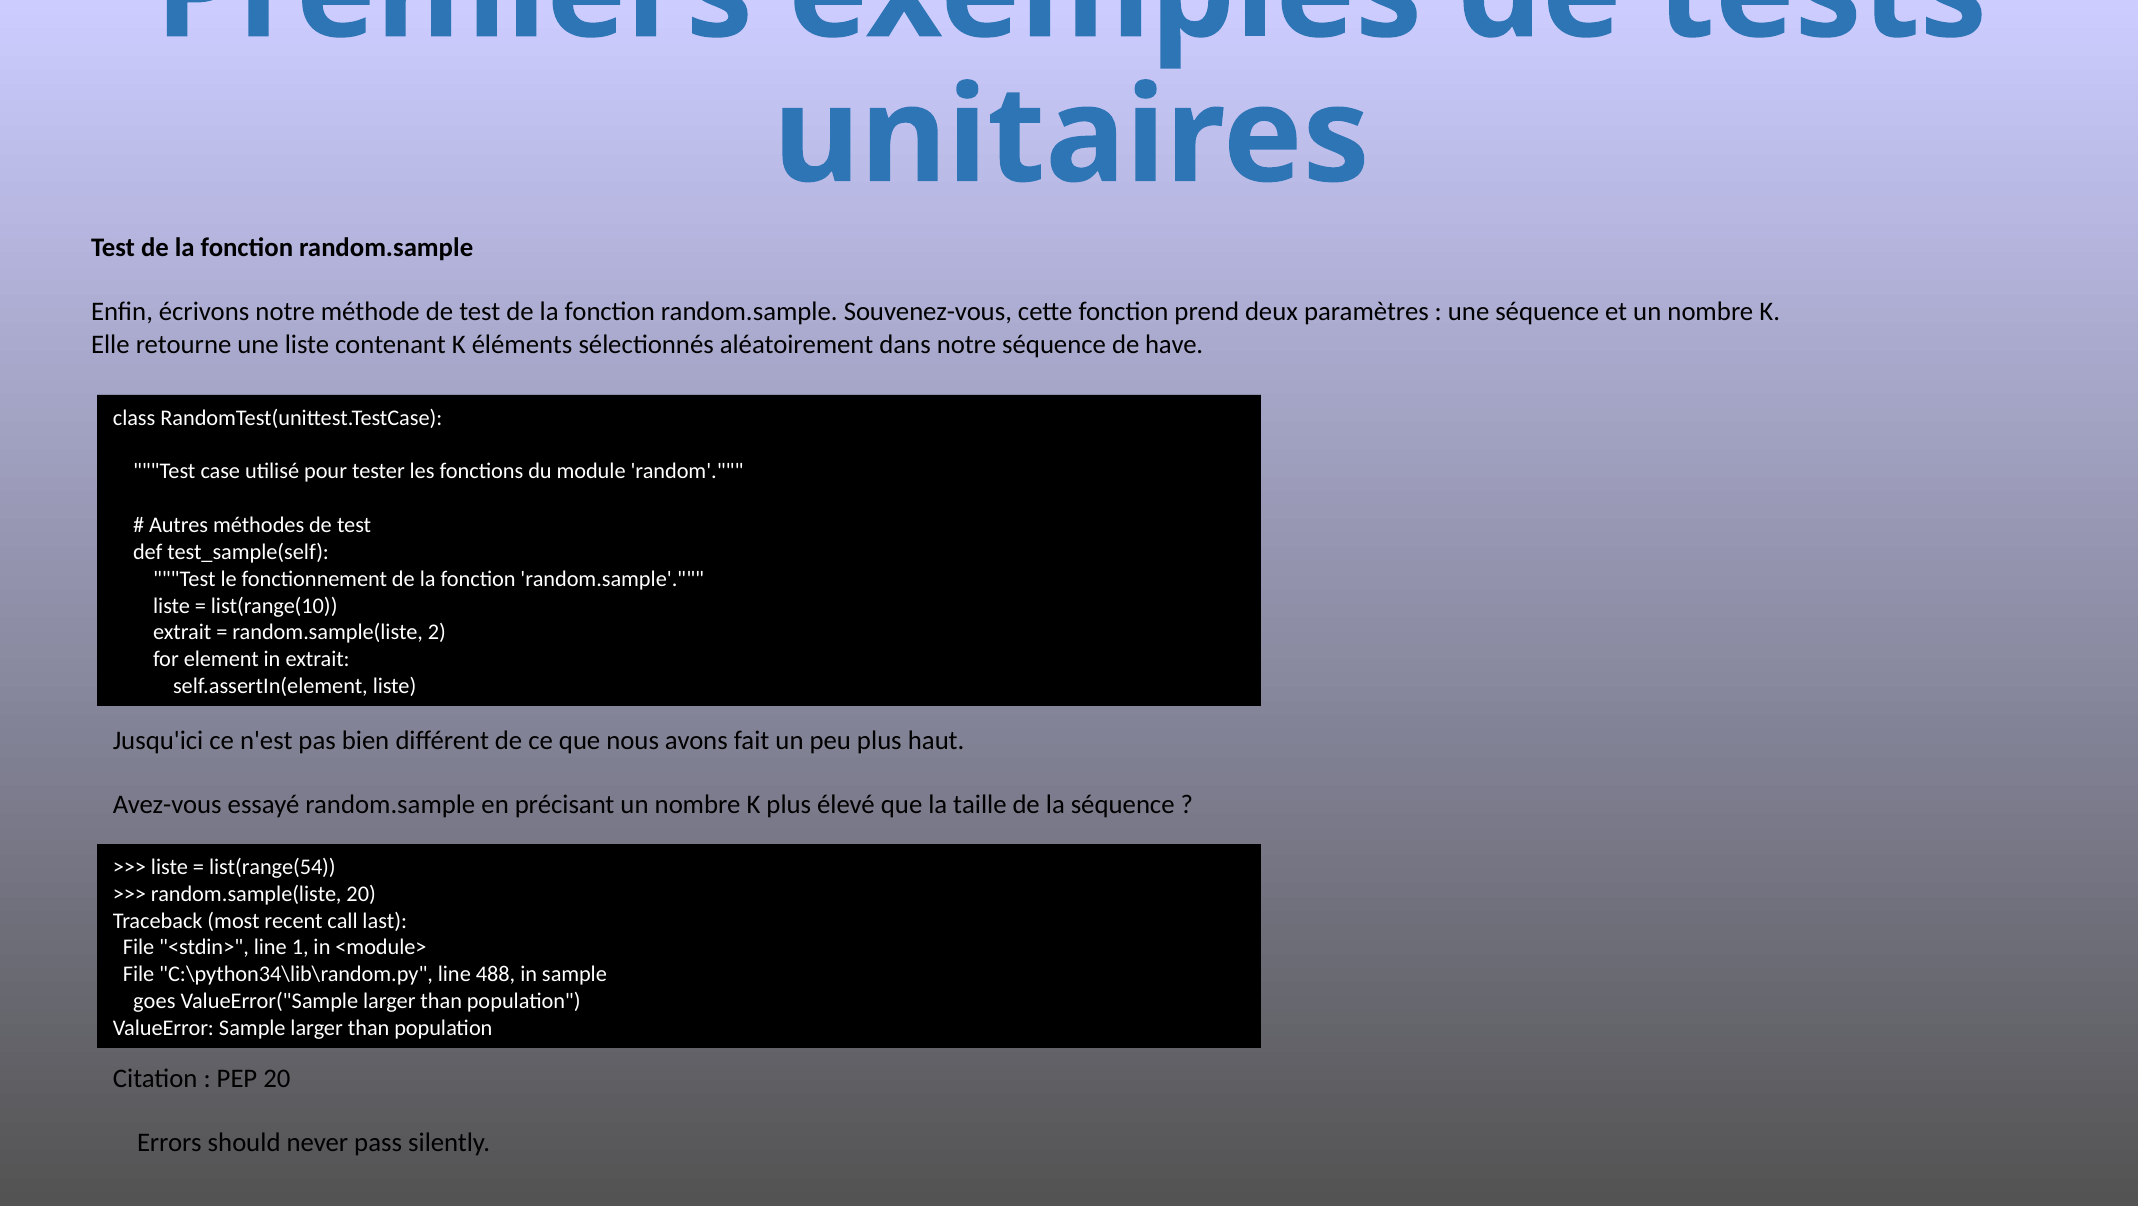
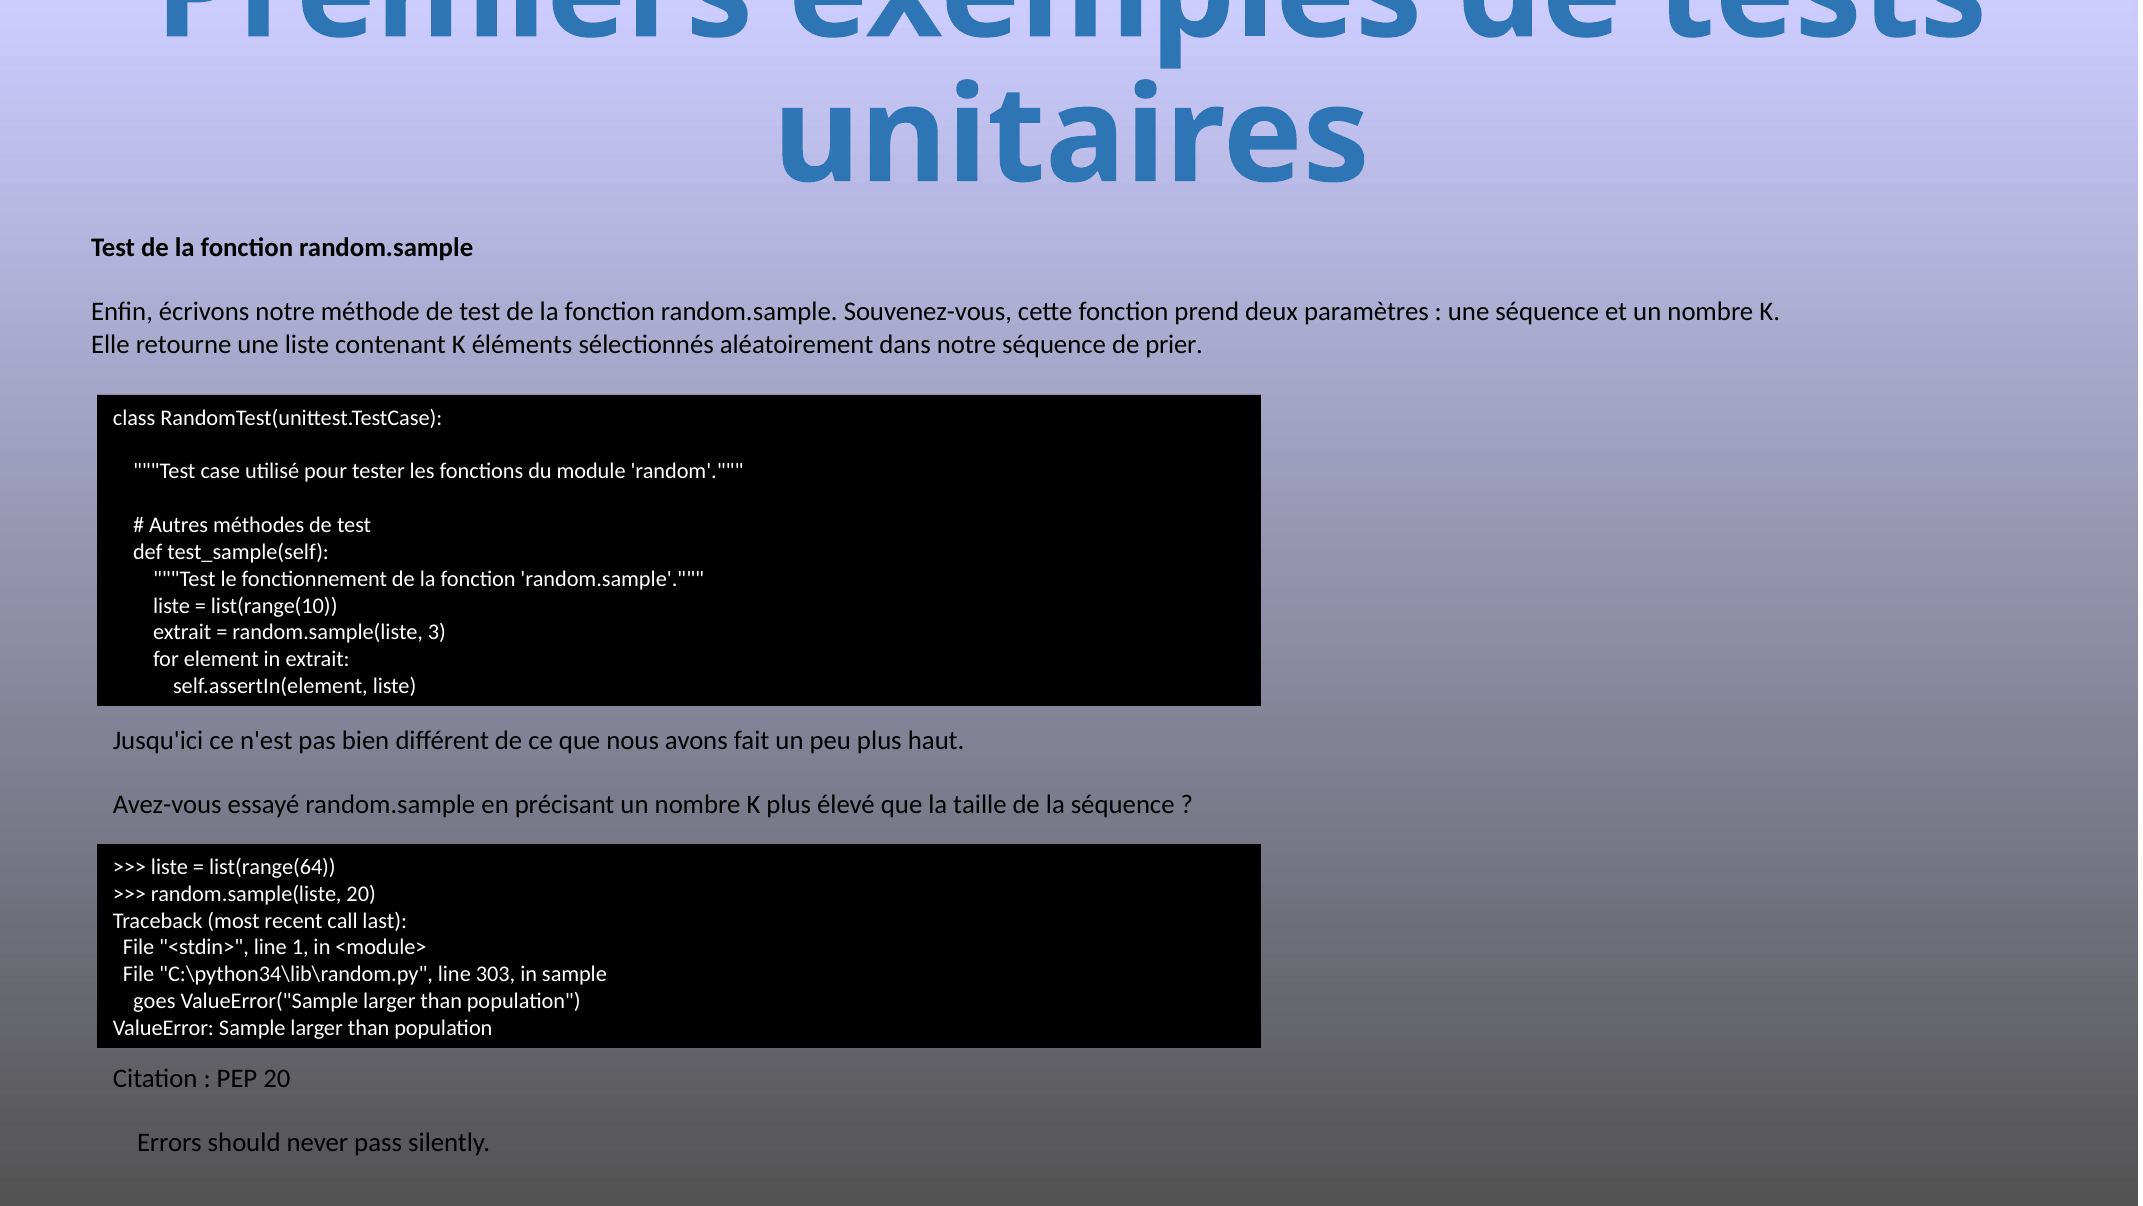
have: have -> prier
2: 2 -> 3
list(range(54: list(range(54 -> list(range(64
488: 488 -> 303
